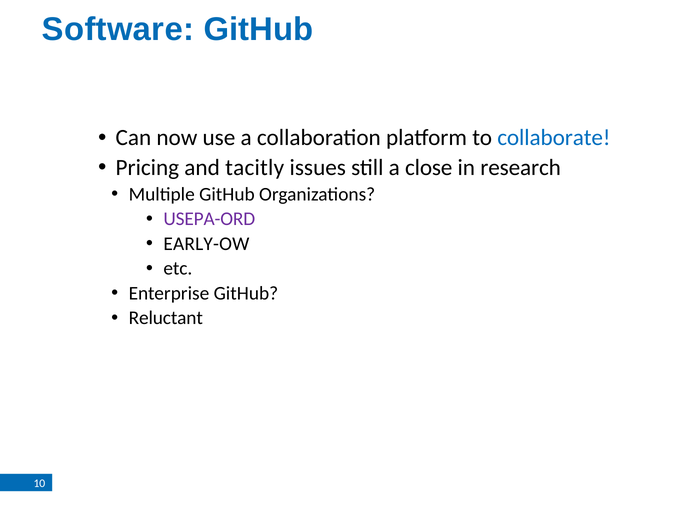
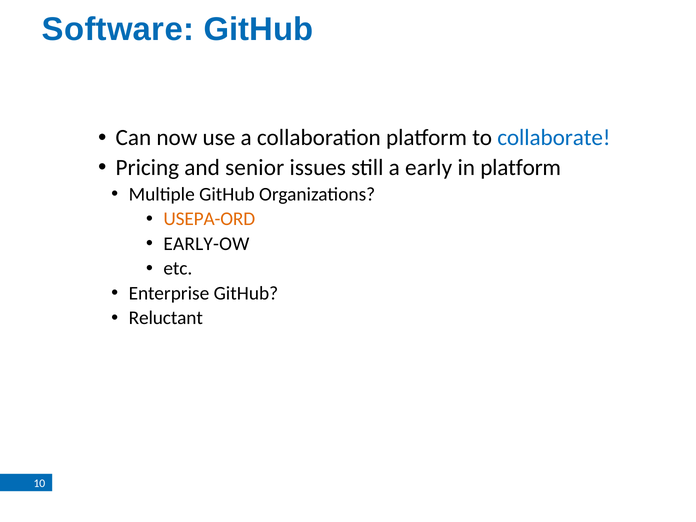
tacitly: tacitly -> senior
close: close -> early
in research: research -> platform
USEPA-ORD colour: purple -> orange
